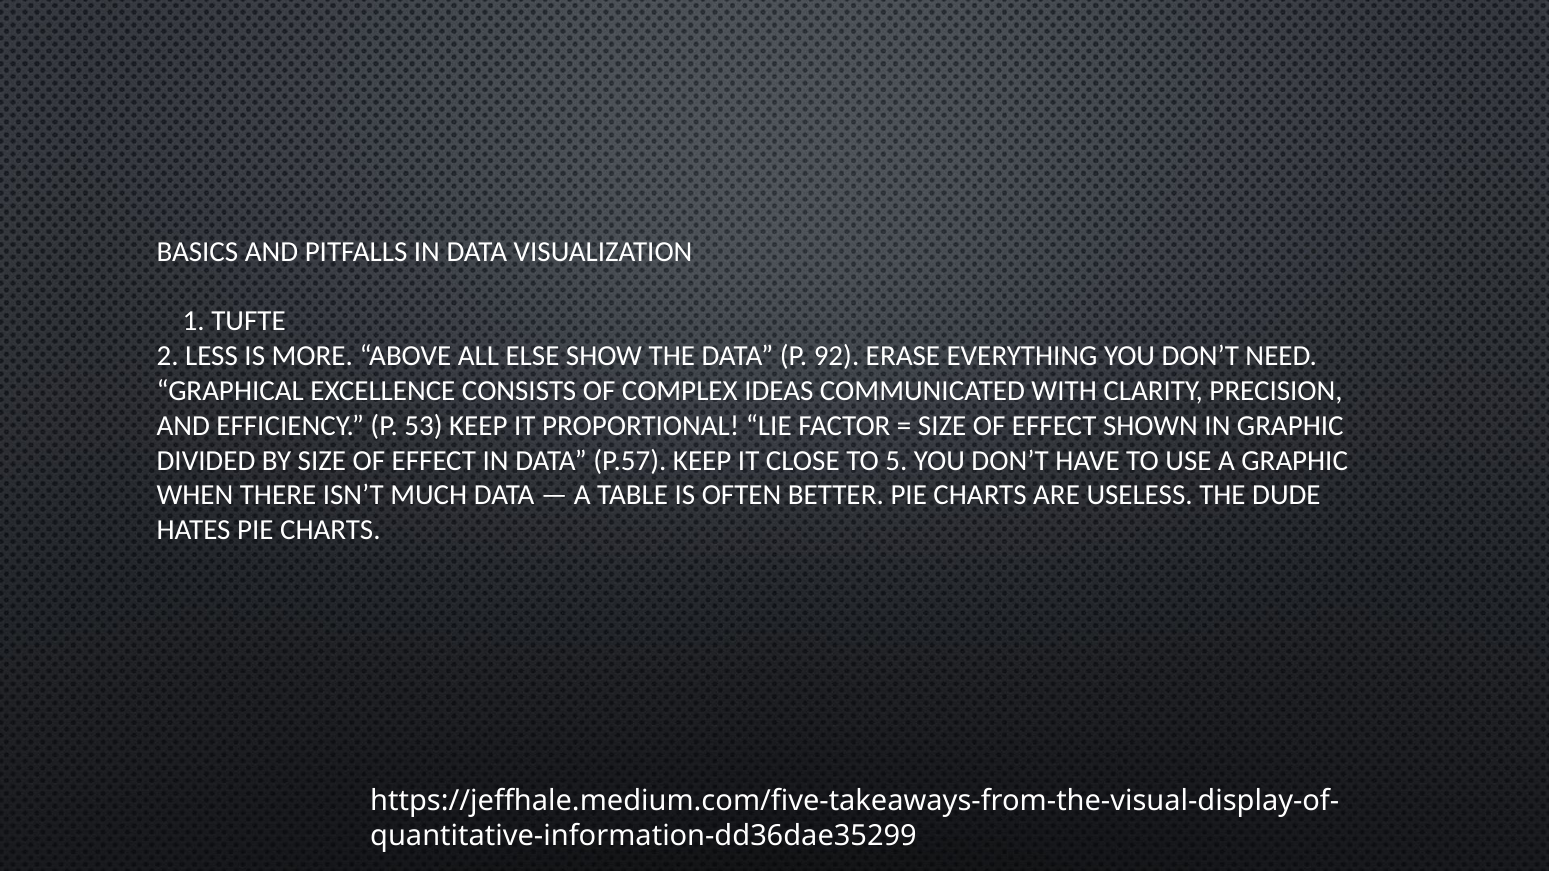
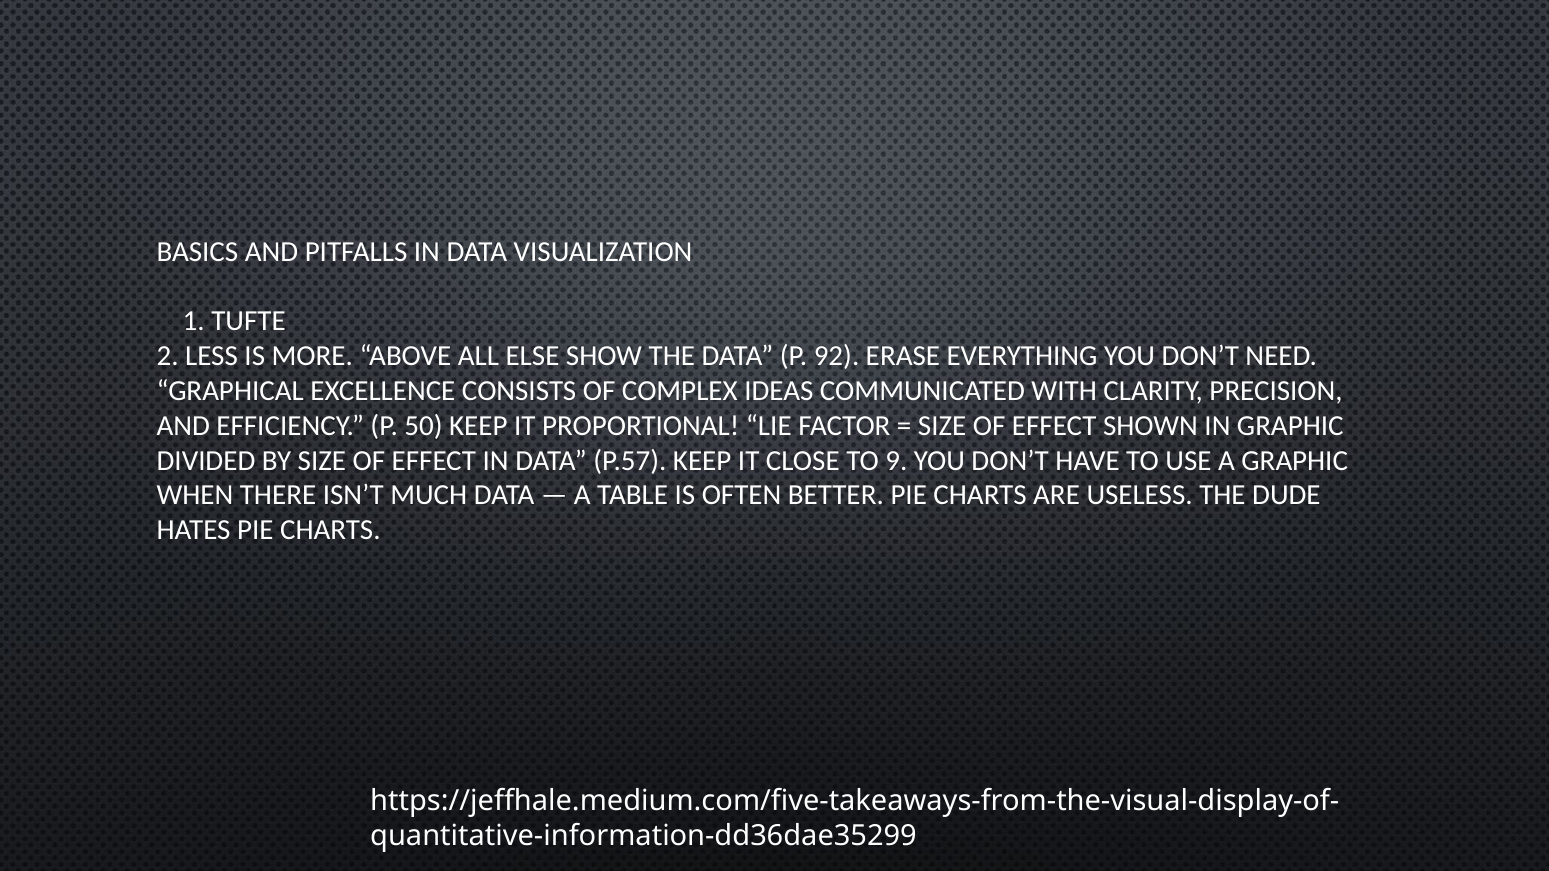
53: 53 -> 50
5: 5 -> 9
